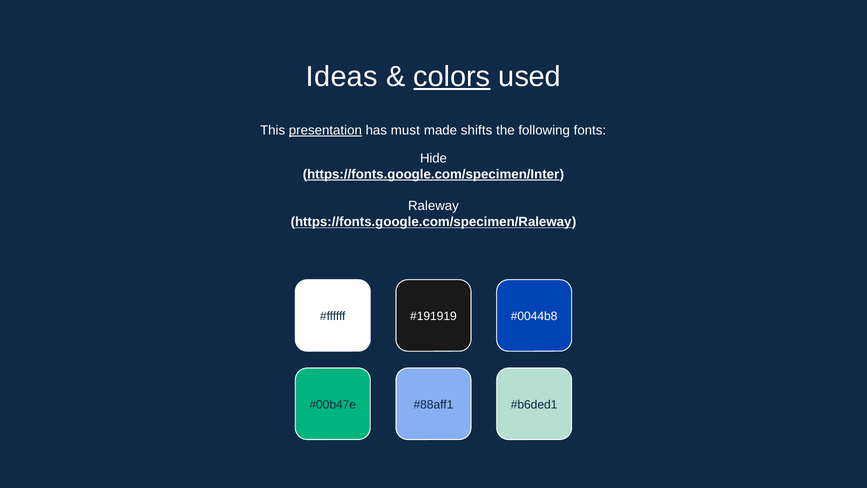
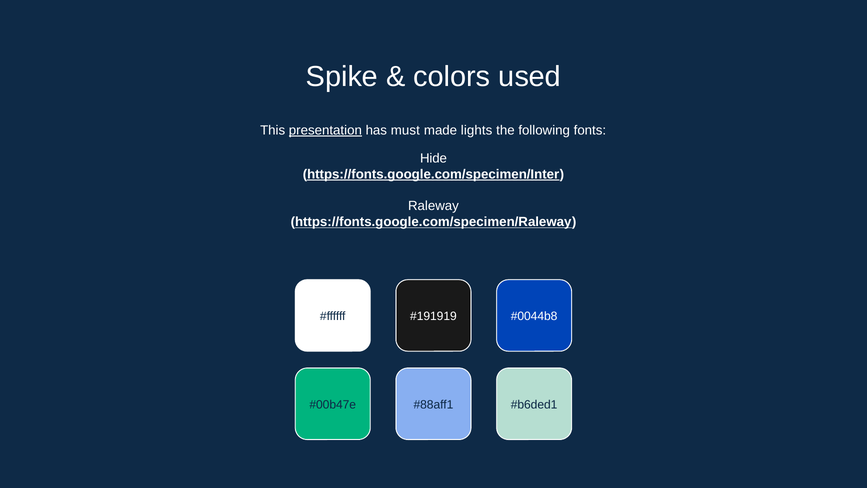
Ideas: Ideas -> Spike
colors underline: present -> none
shifts: shifts -> lights
